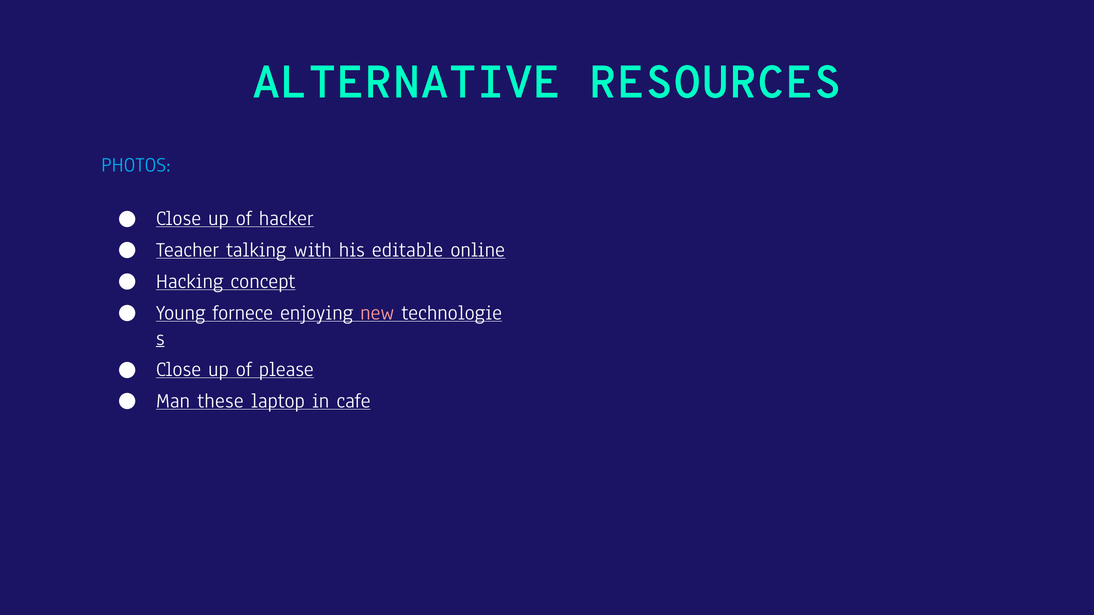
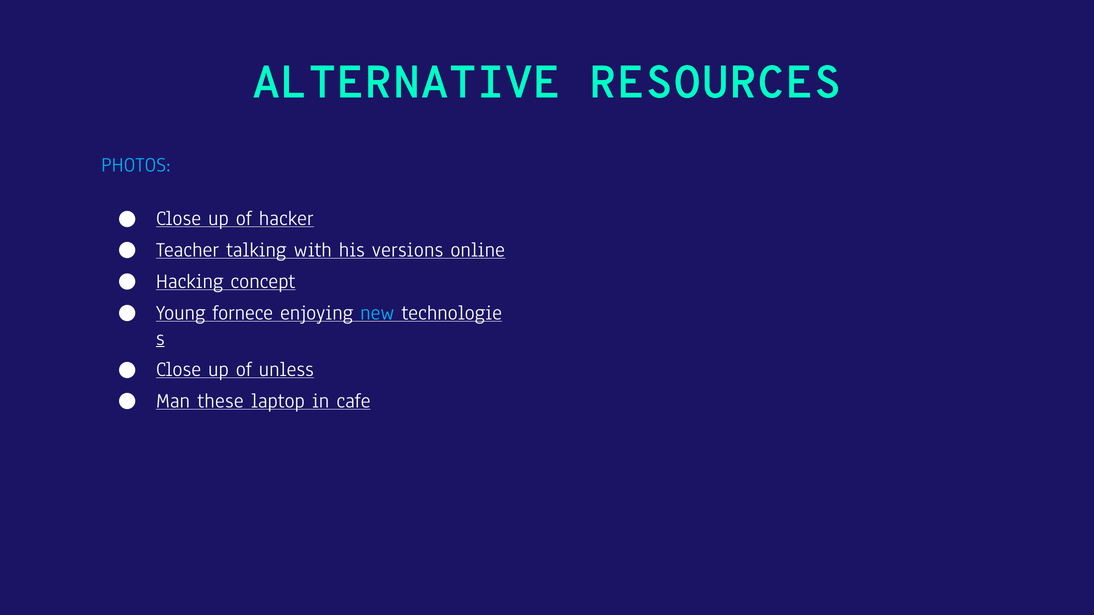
editable: editable -> versions
new colour: pink -> light blue
please: please -> unless
